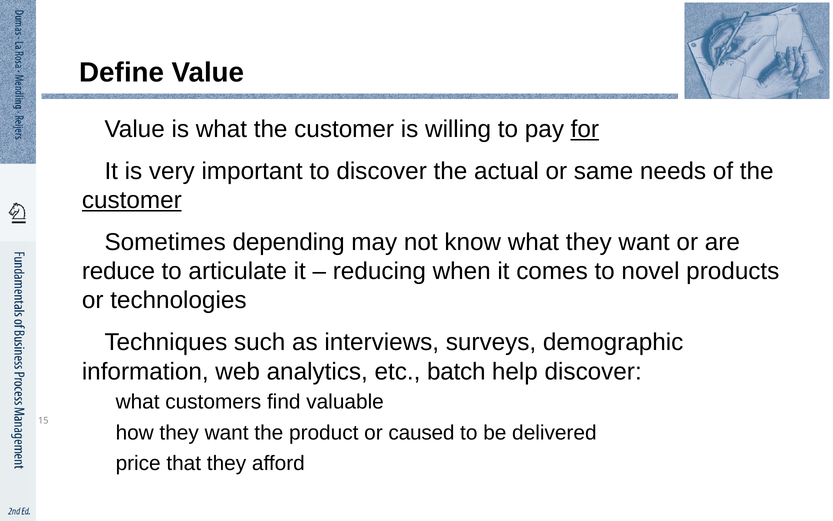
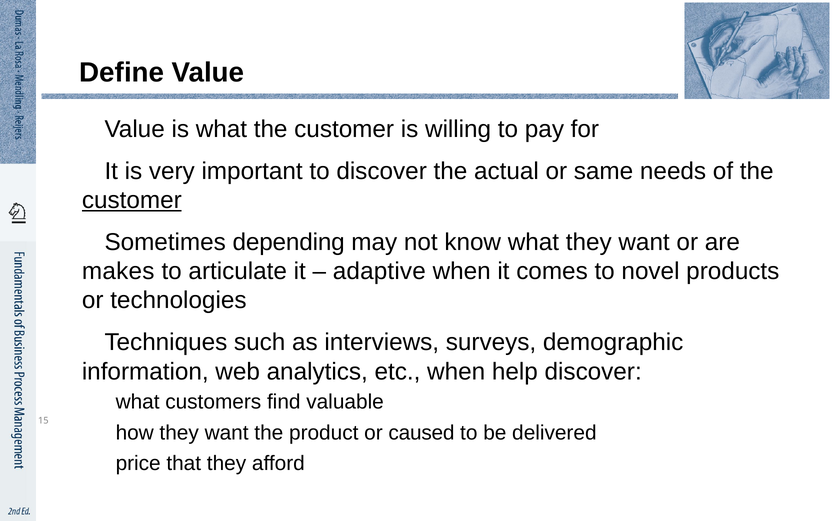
for underline: present -> none
reduce: reduce -> makes
reducing: reducing -> adaptive
etc batch: batch -> when
